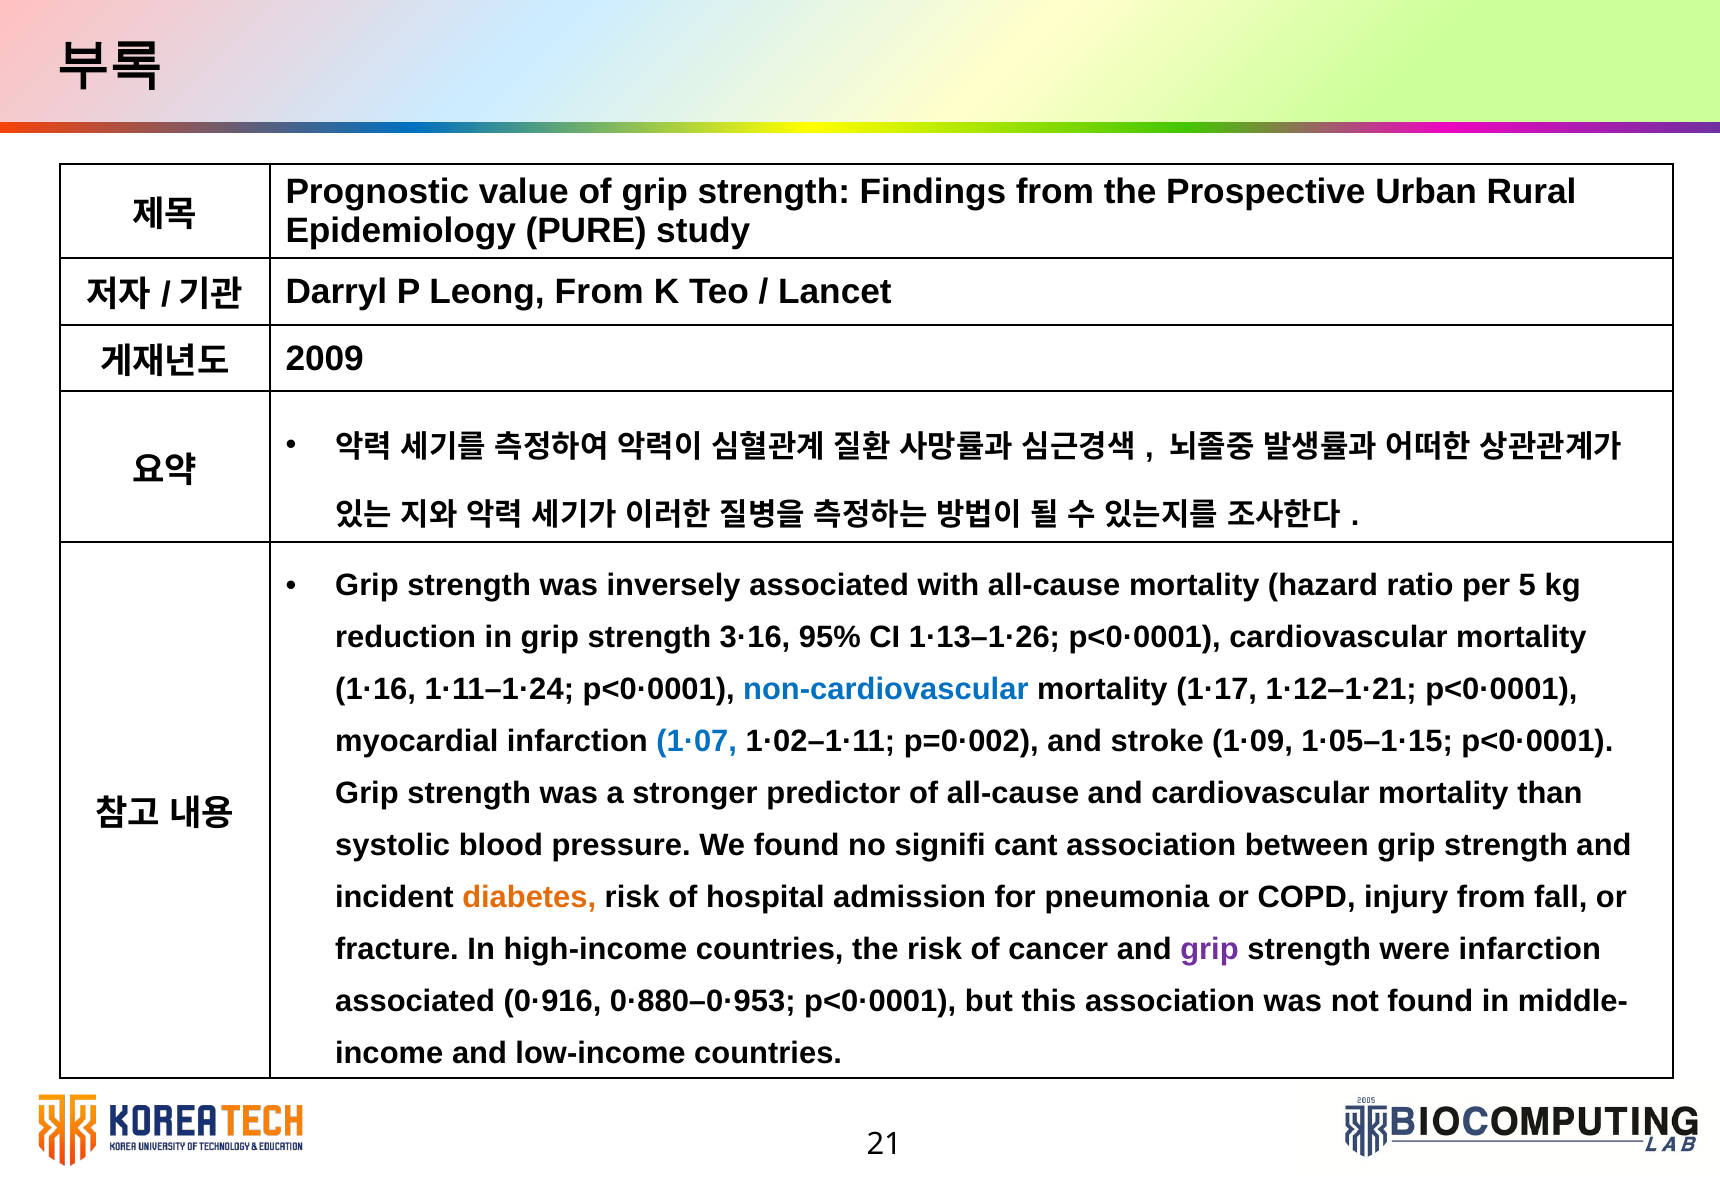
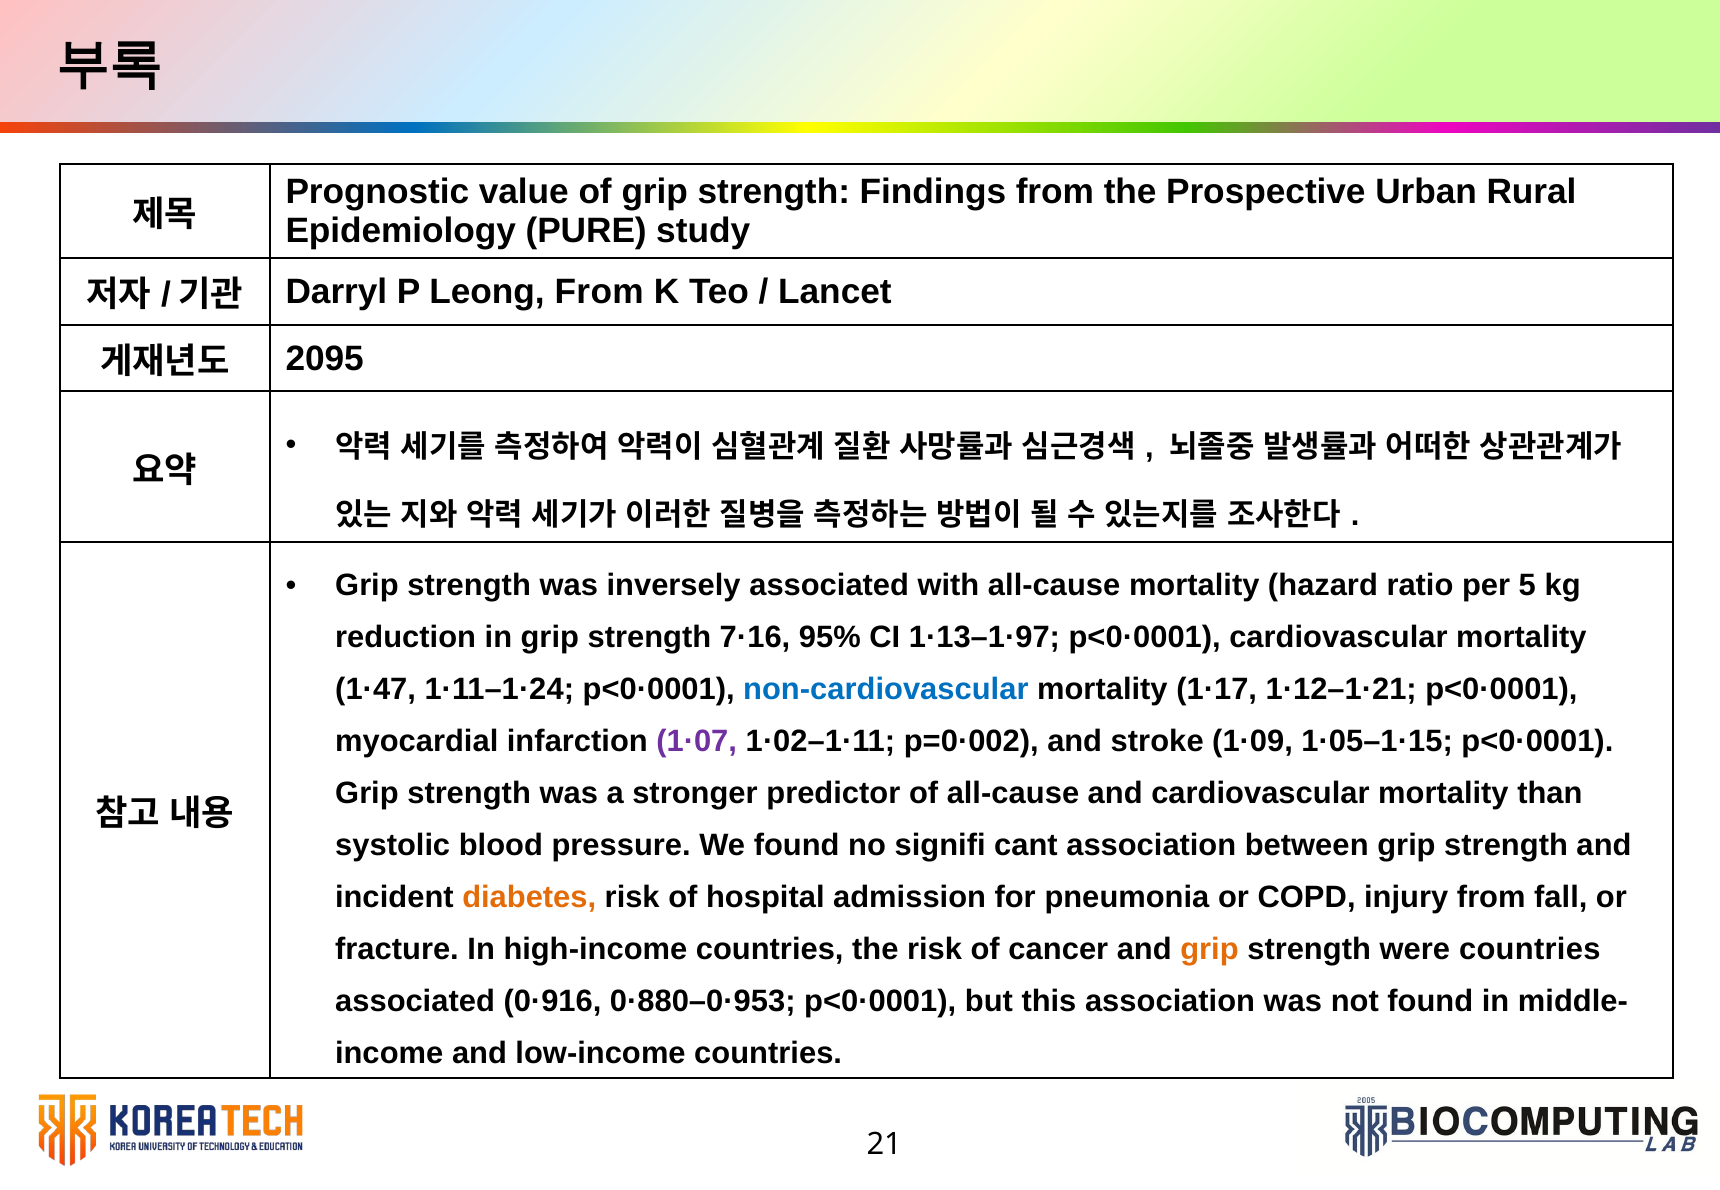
2009: 2009 -> 2095
3·16: 3·16 -> 7·16
1·13–1·26: 1·13–1·26 -> 1·13–1·97
1·16: 1·16 -> 1·47
1·07 colour: blue -> purple
grip at (1209, 950) colour: purple -> orange
were infarction: infarction -> countries
